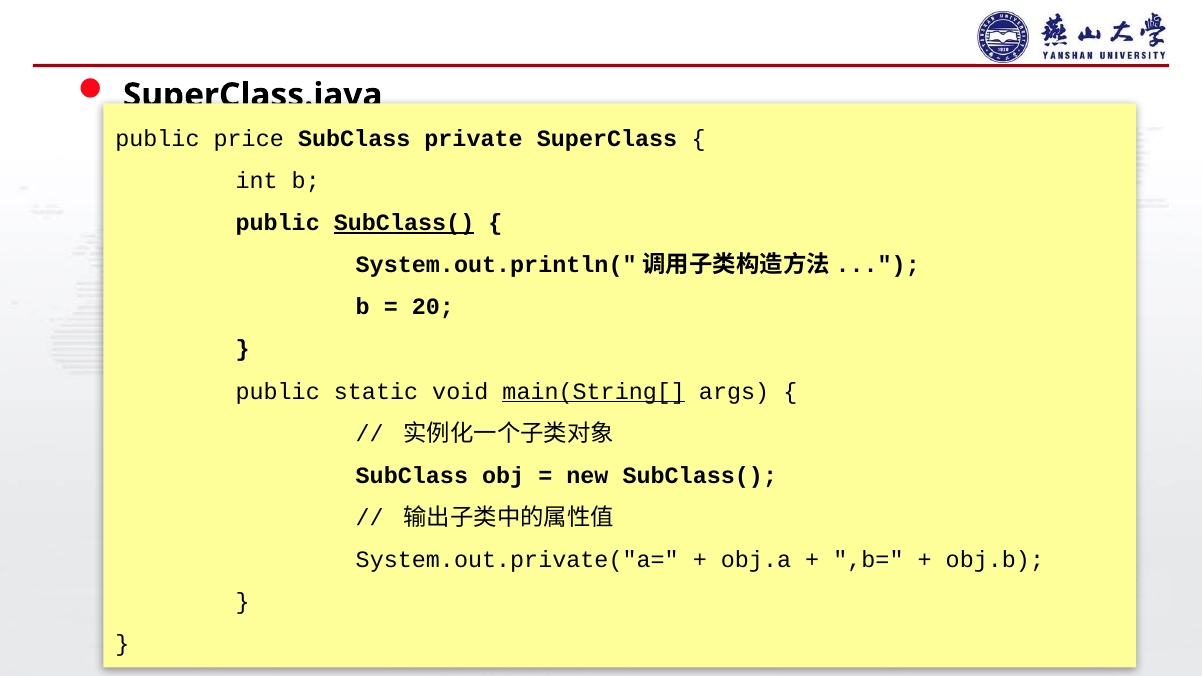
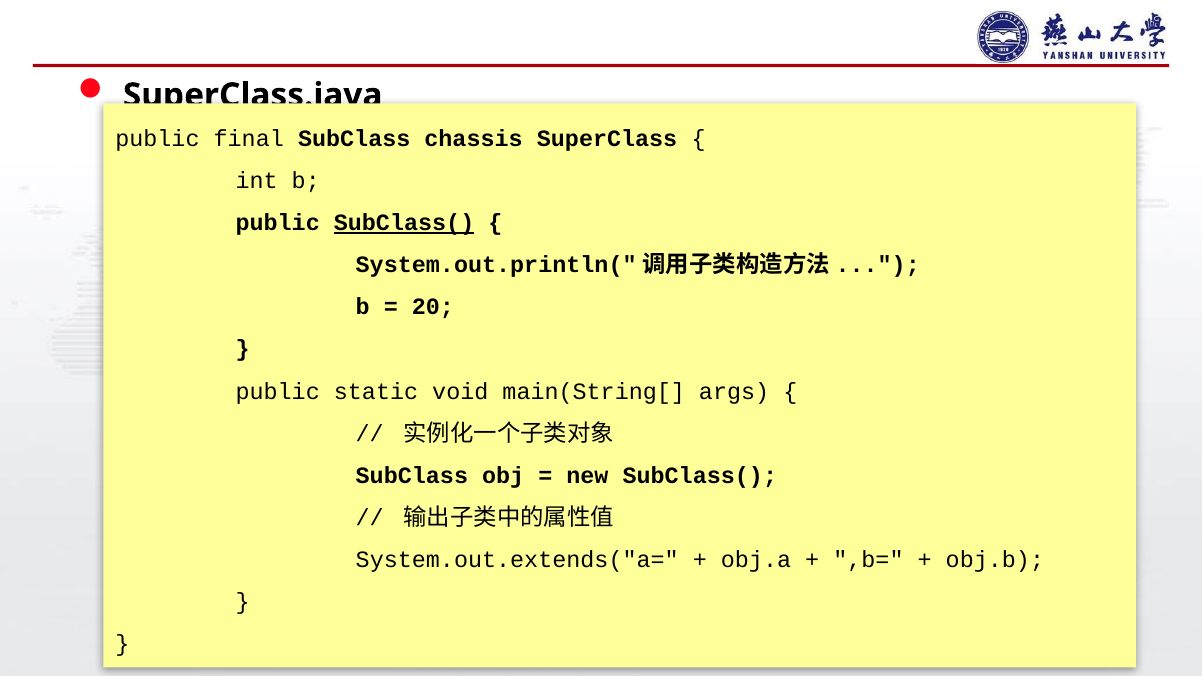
price: price -> final
private: private -> chassis
main(String[ underline: present -> none
System.out.private("a=: System.out.private("a= -> System.out.extends("a=
